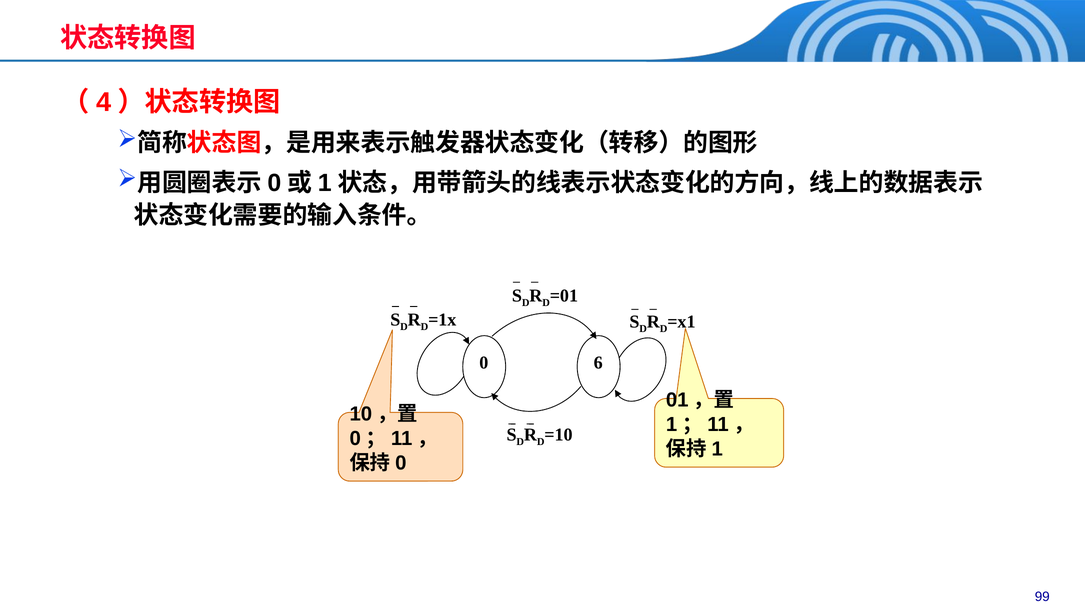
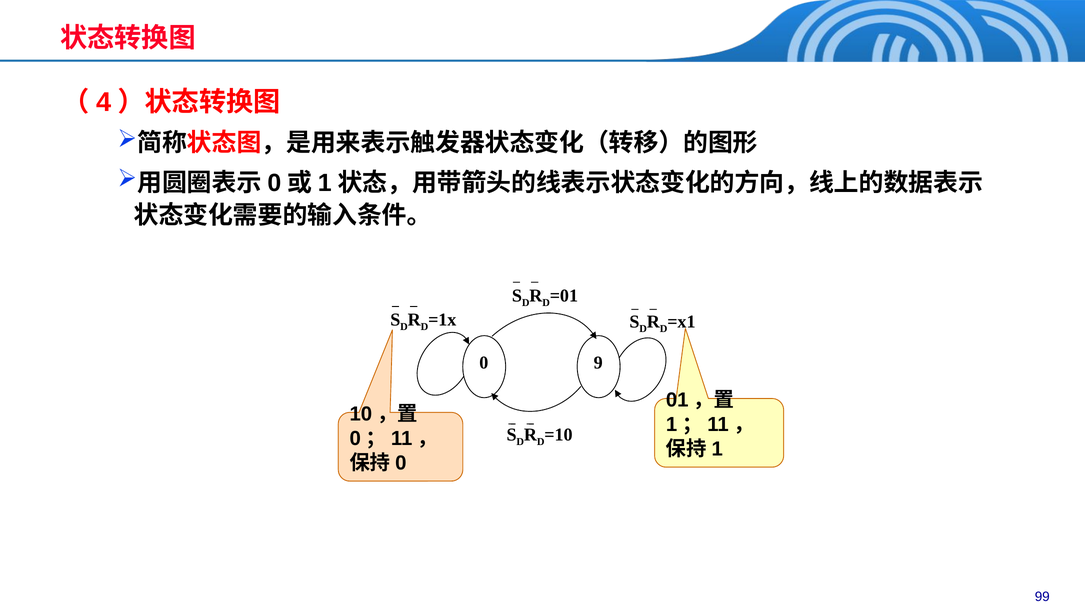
6: 6 -> 9
